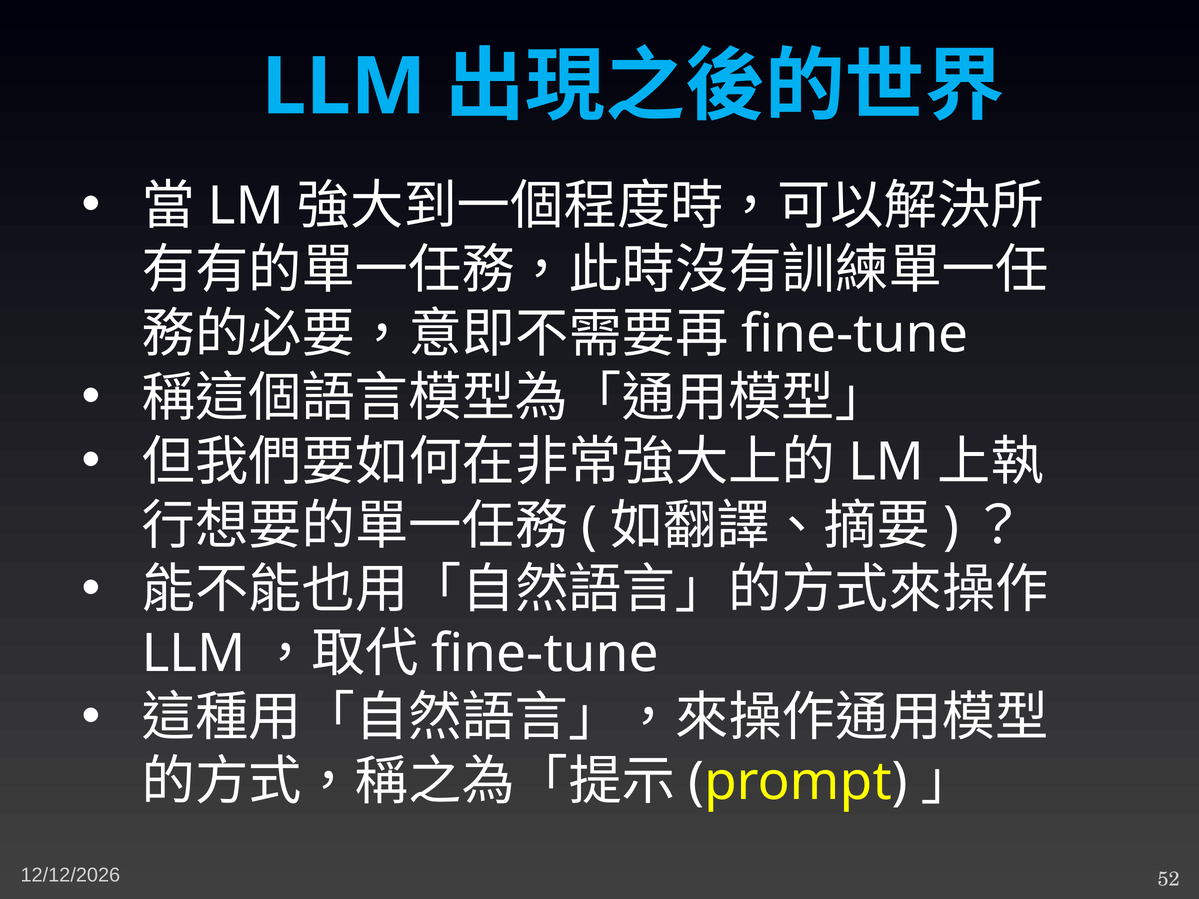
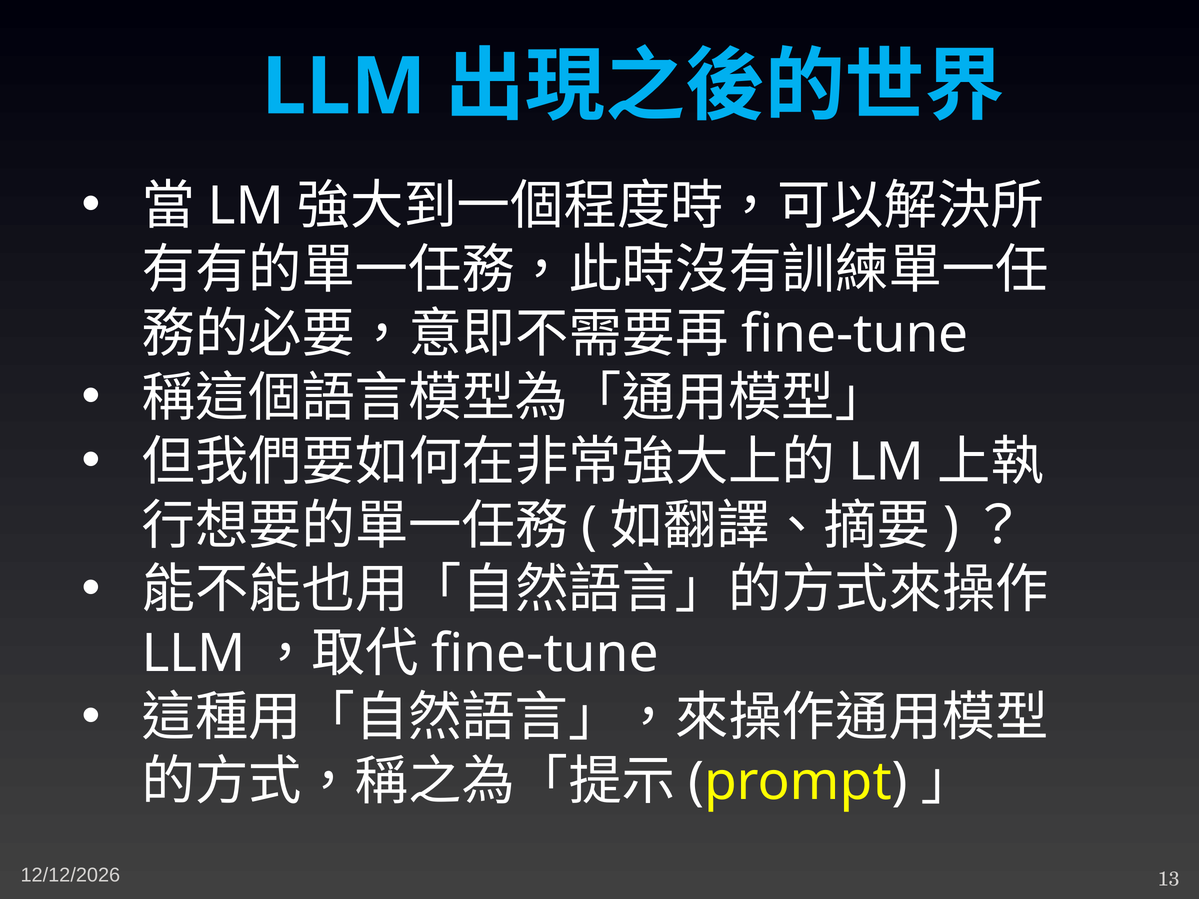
52: 52 -> 13
